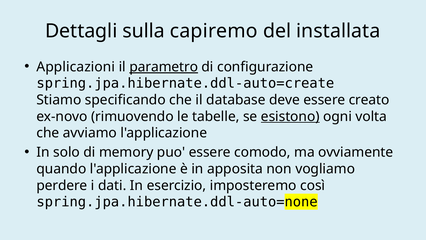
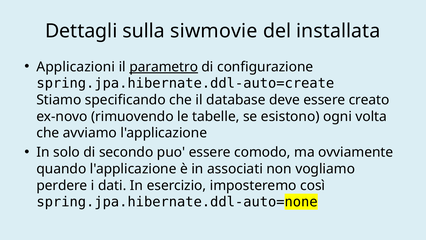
capiremo: capiremo -> siwmovie
esistono underline: present -> none
memory: memory -> secondo
apposita: apposita -> associati
